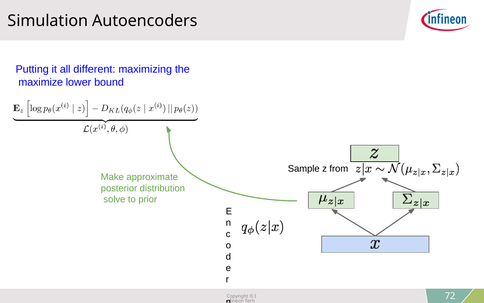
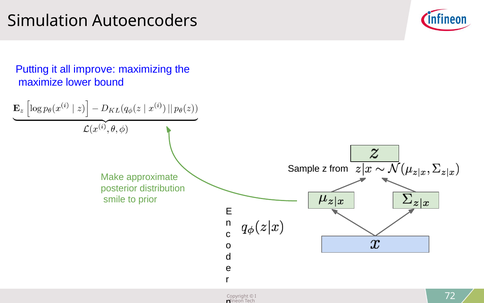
different: different -> improve
solve: solve -> smile
